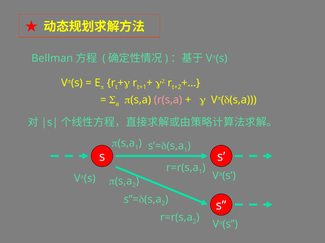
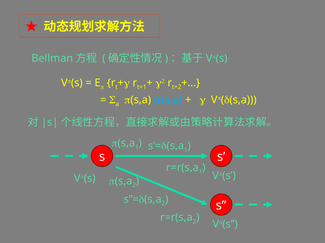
r(s,a colour: pink -> light blue
